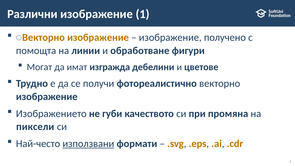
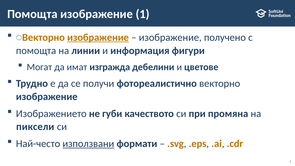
Различни at (32, 14): Различни -> Помощта
изображение at (98, 37) underline: none -> present
обработване: обработване -> информация
